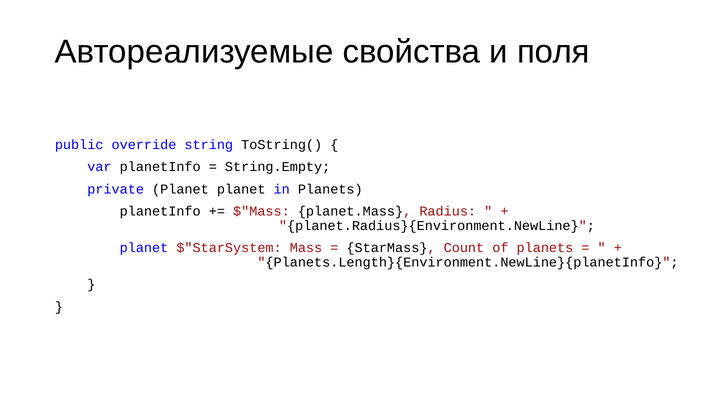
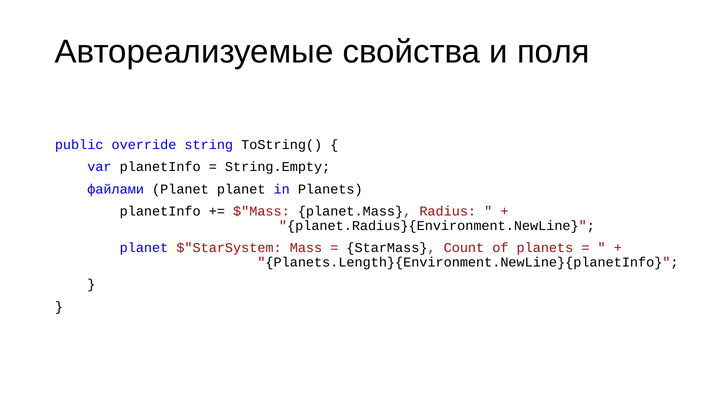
private: private -> файлами
